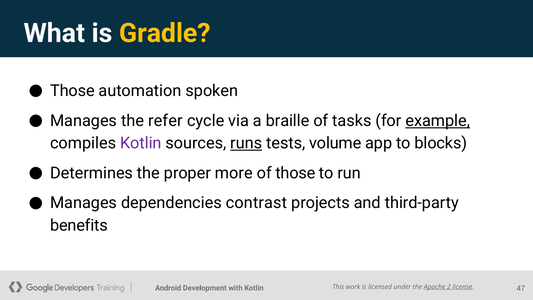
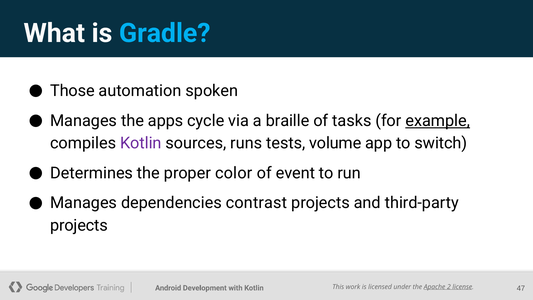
Gradle colour: yellow -> light blue
refer: refer -> apps
runs underline: present -> none
blocks: blocks -> switch
more: more -> color
of those: those -> event
benefits at (79, 225): benefits -> projects
